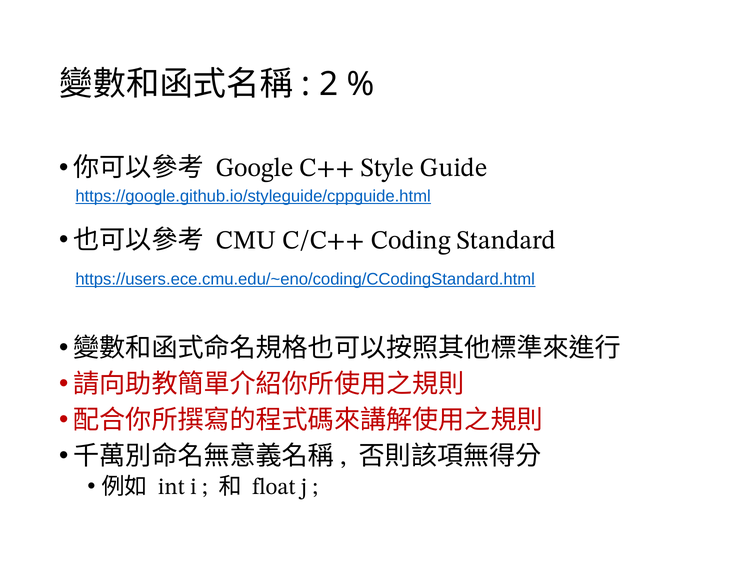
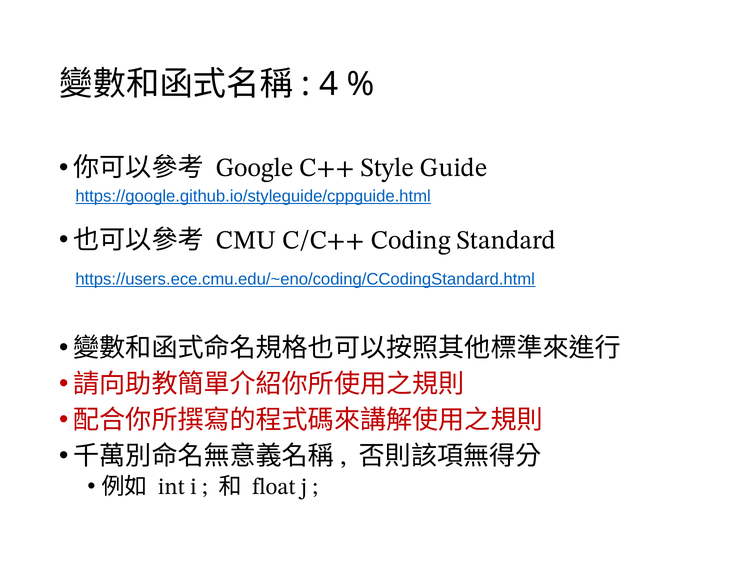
2: 2 -> 4
